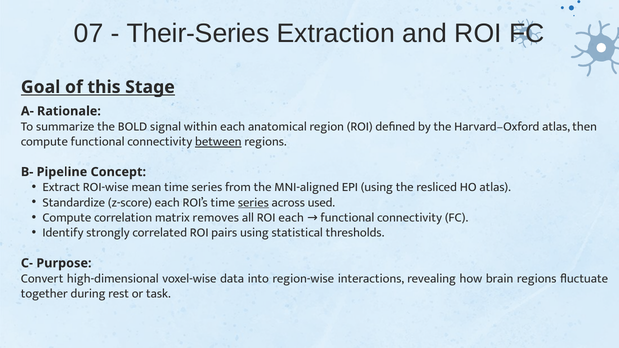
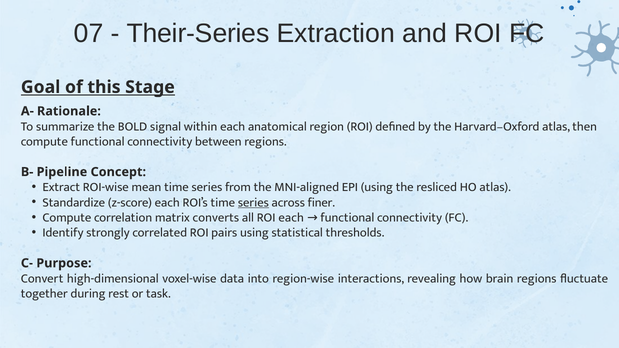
between underline: present -> none
used: used -> finer
removes: removes -> converts
